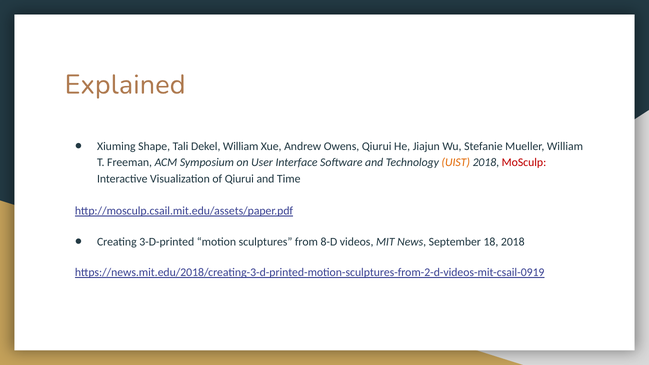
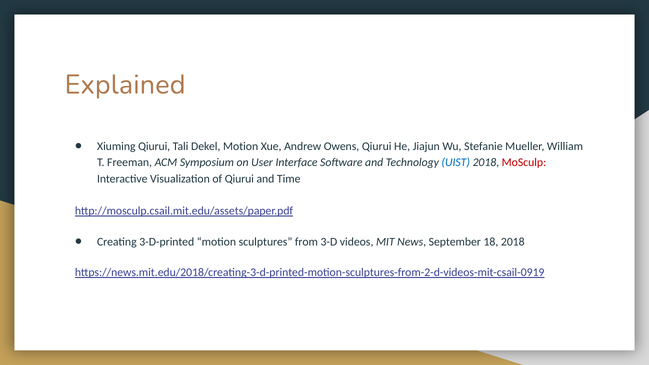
Xiuming Shape: Shape -> Qiurui
Dekel William: William -> Motion
UIST colour: orange -> blue
8-D: 8-D -> 3-D
